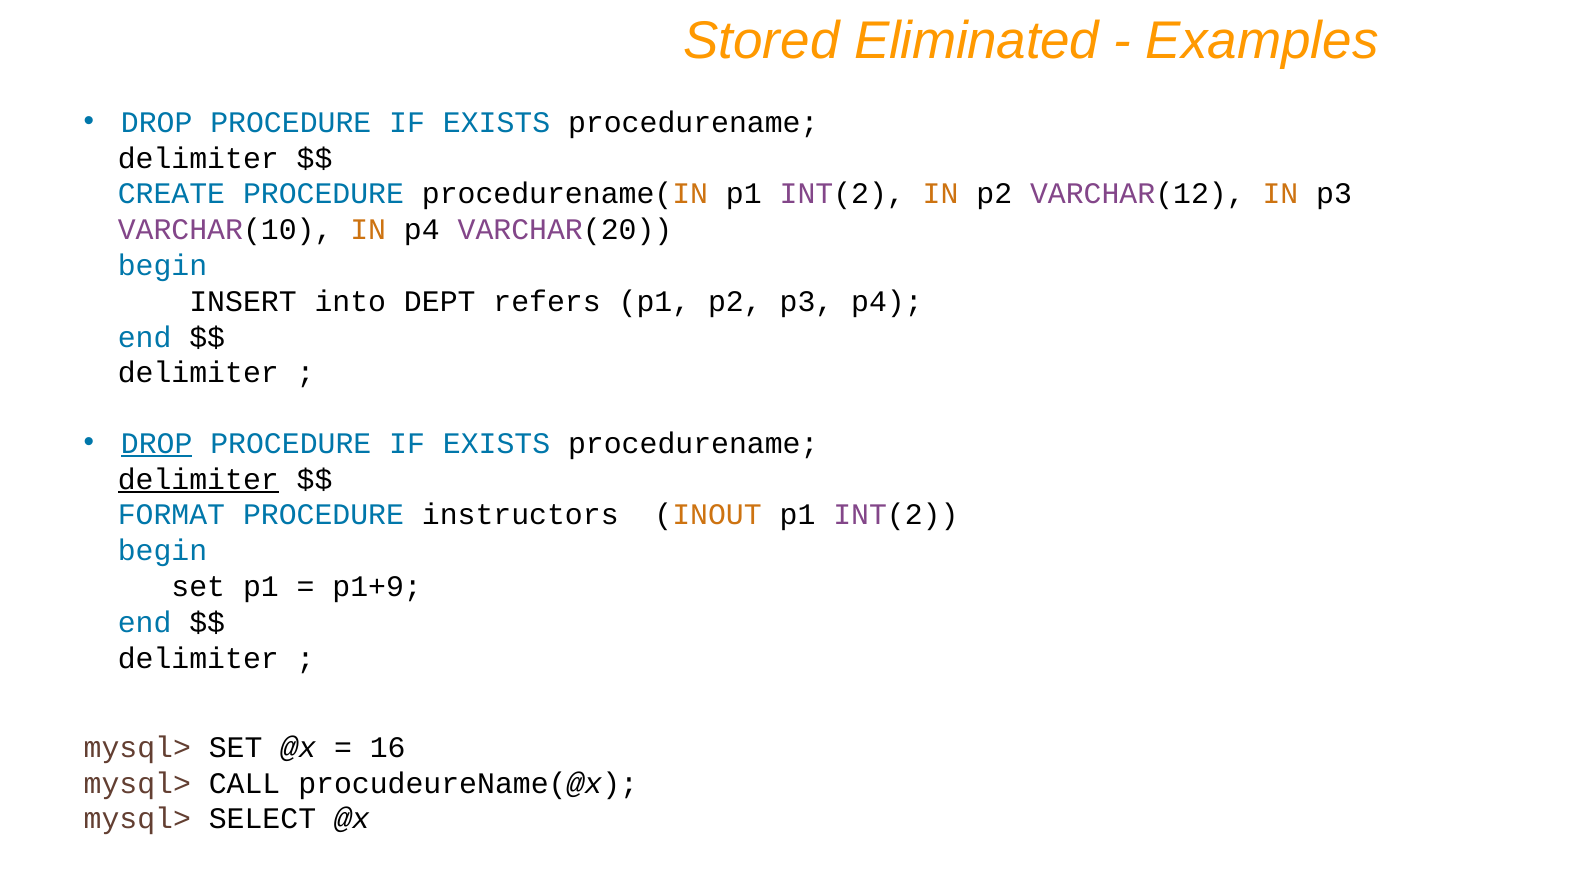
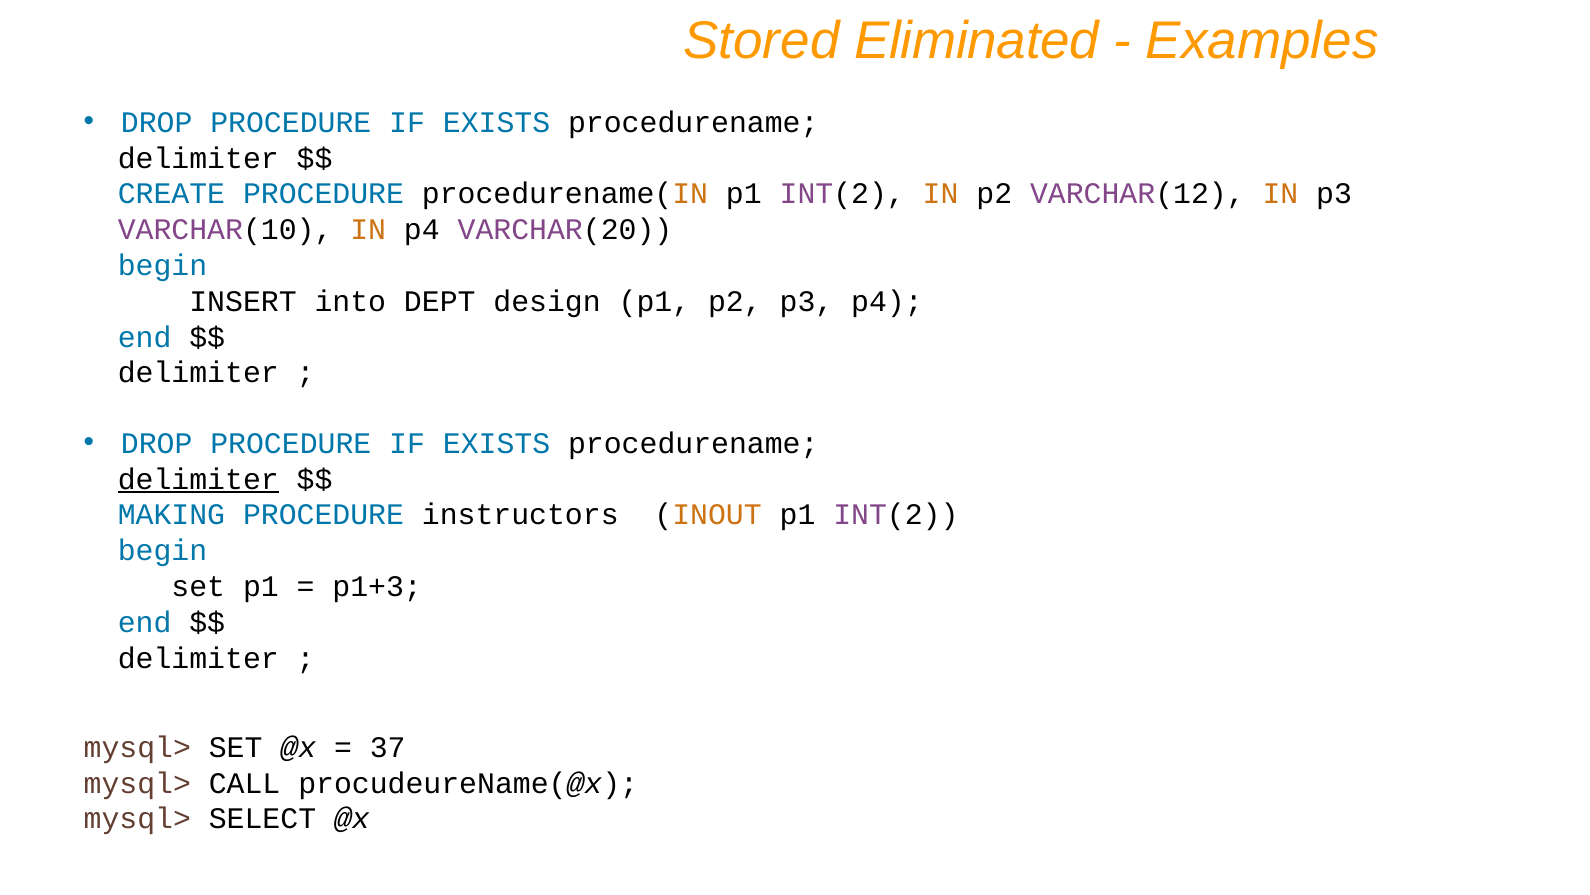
refers: refers -> design
DROP at (157, 443) underline: present -> none
FORMAT: FORMAT -> MAKING
p1+9: p1+9 -> p1+3
16: 16 -> 37
